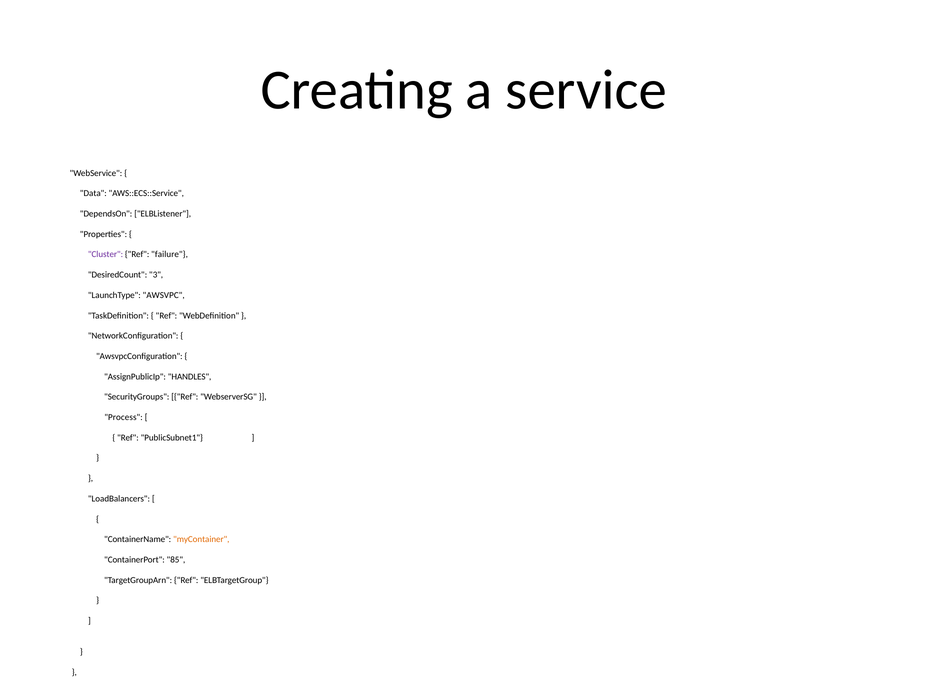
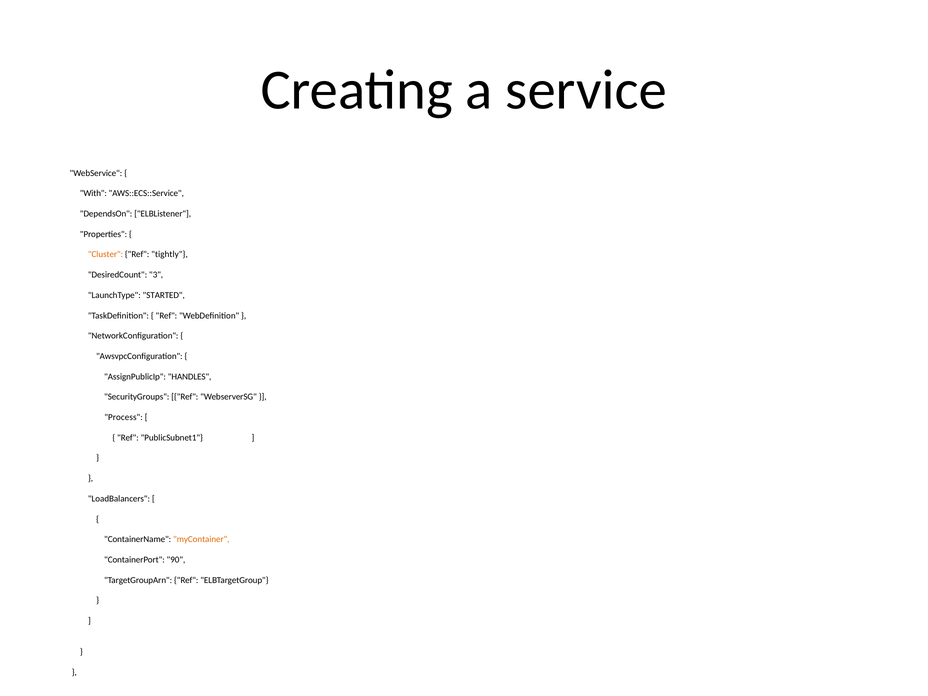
Data: Data -> With
Cluster colour: purple -> orange
failure: failure -> tightly
AWSVPC: AWSVPC -> STARTED
85: 85 -> 90
